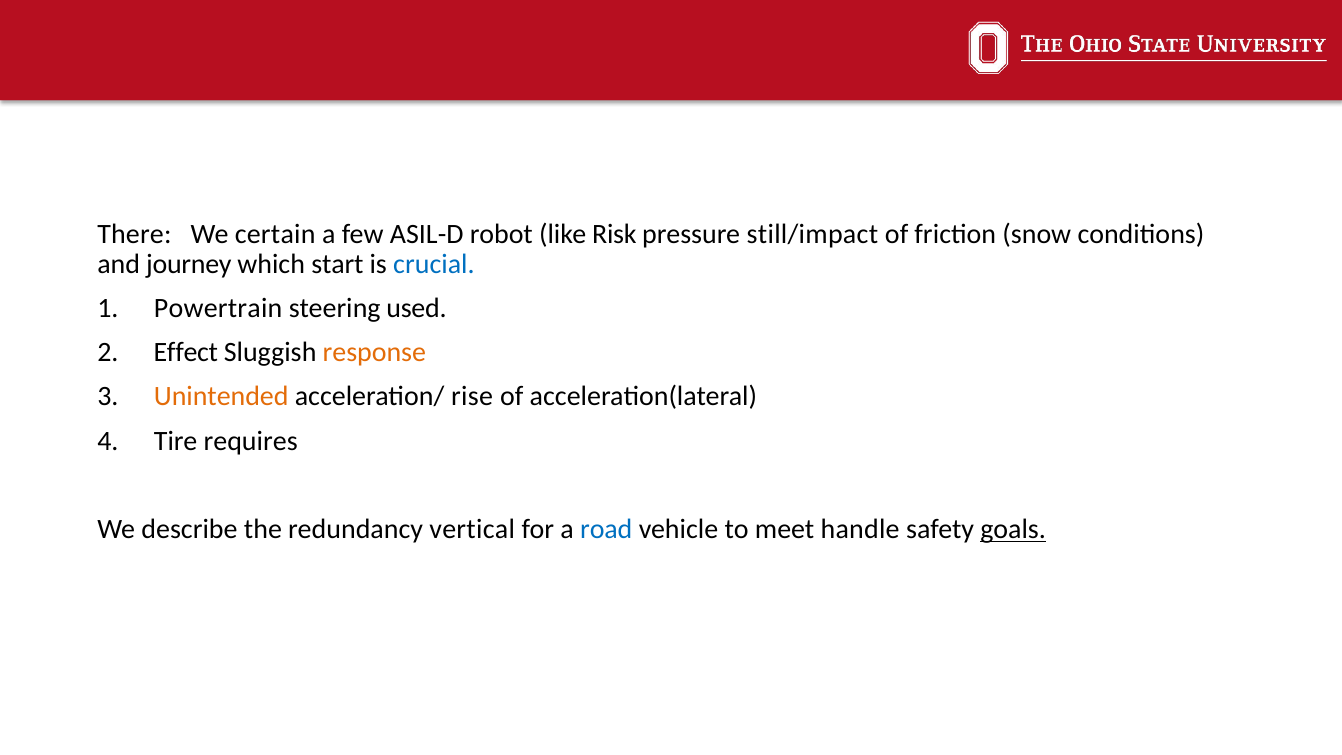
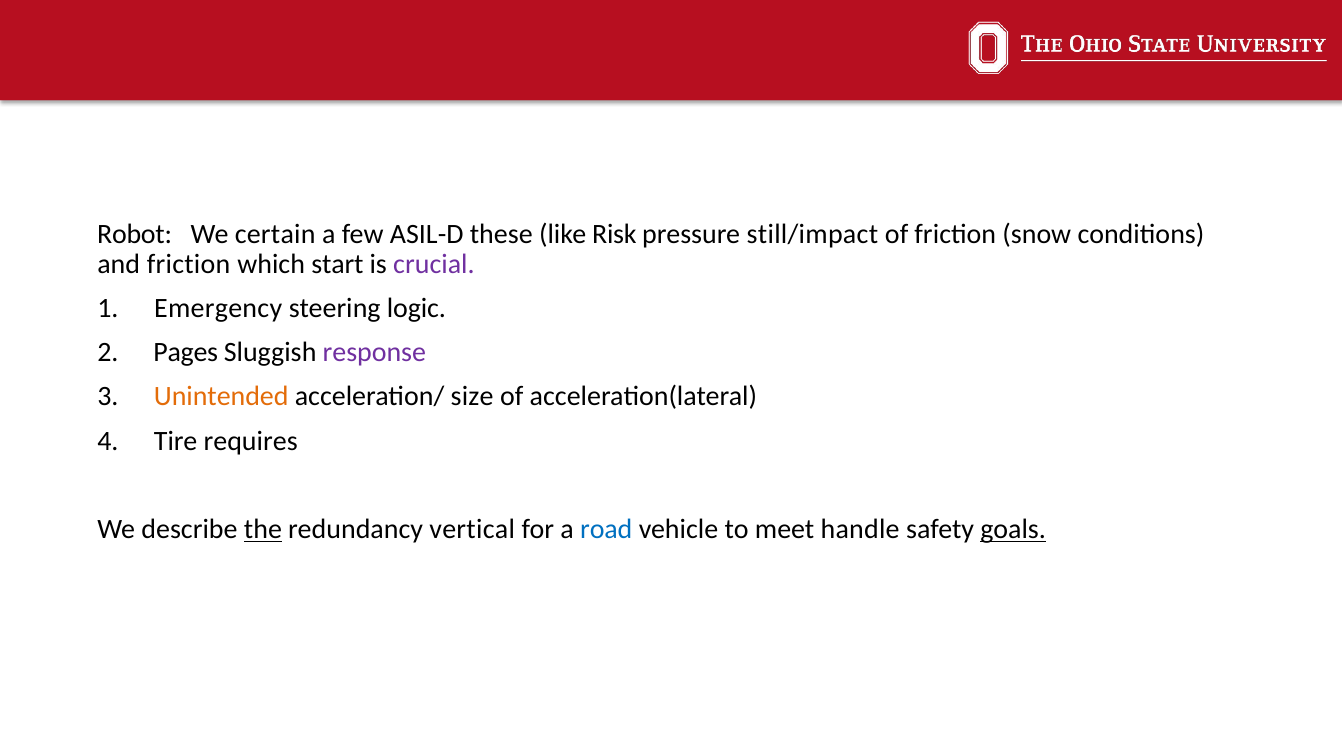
There: There -> Robot
robot: robot -> these
and journey: journey -> friction
crucial colour: blue -> purple
Powertrain: Powertrain -> Emergency
used: used -> logic
Effect: Effect -> Pages
response colour: orange -> purple
rise: rise -> size
the underline: none -> present
